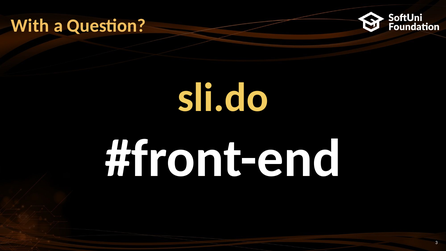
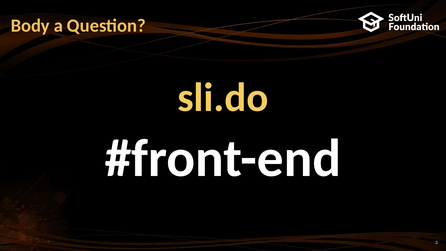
With: With -> Body
